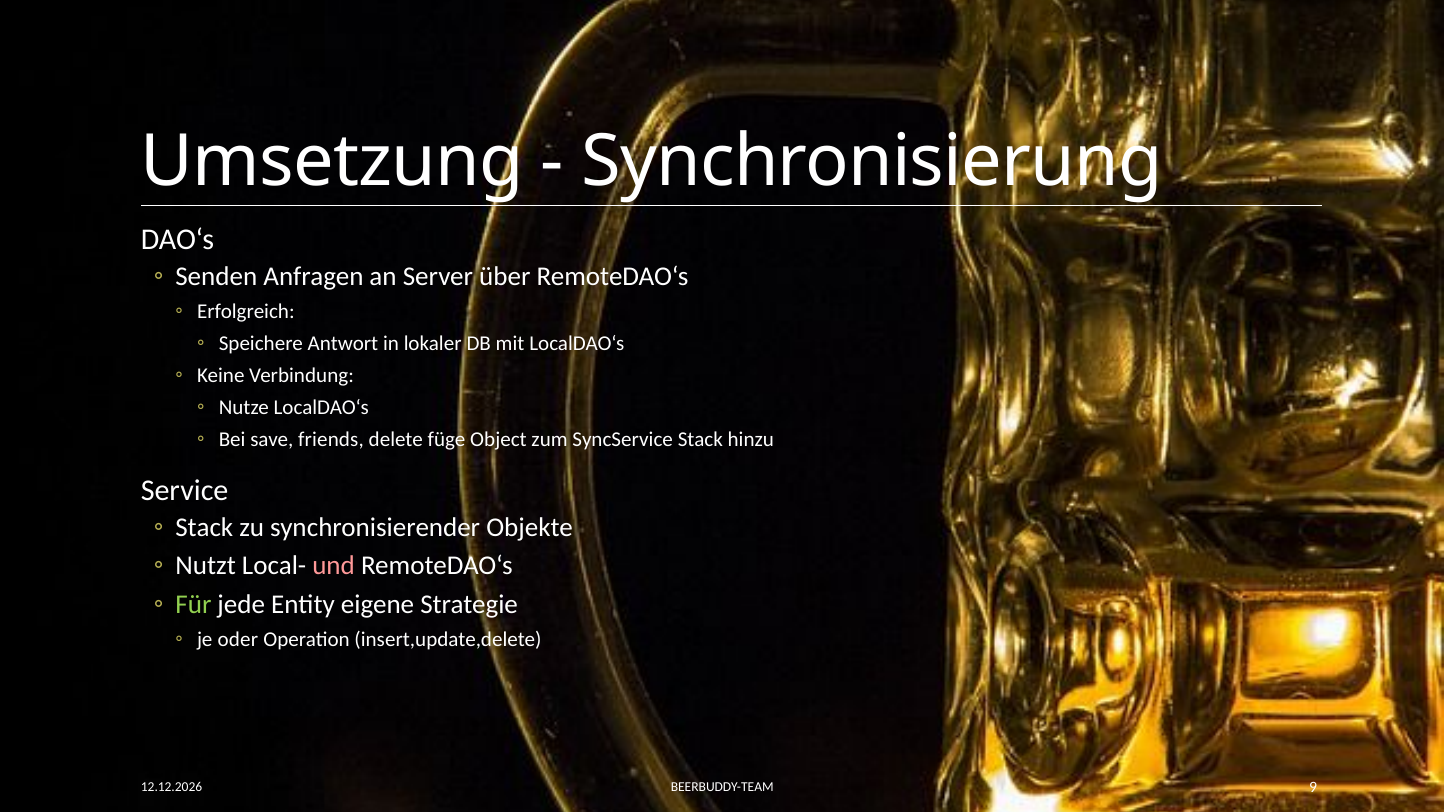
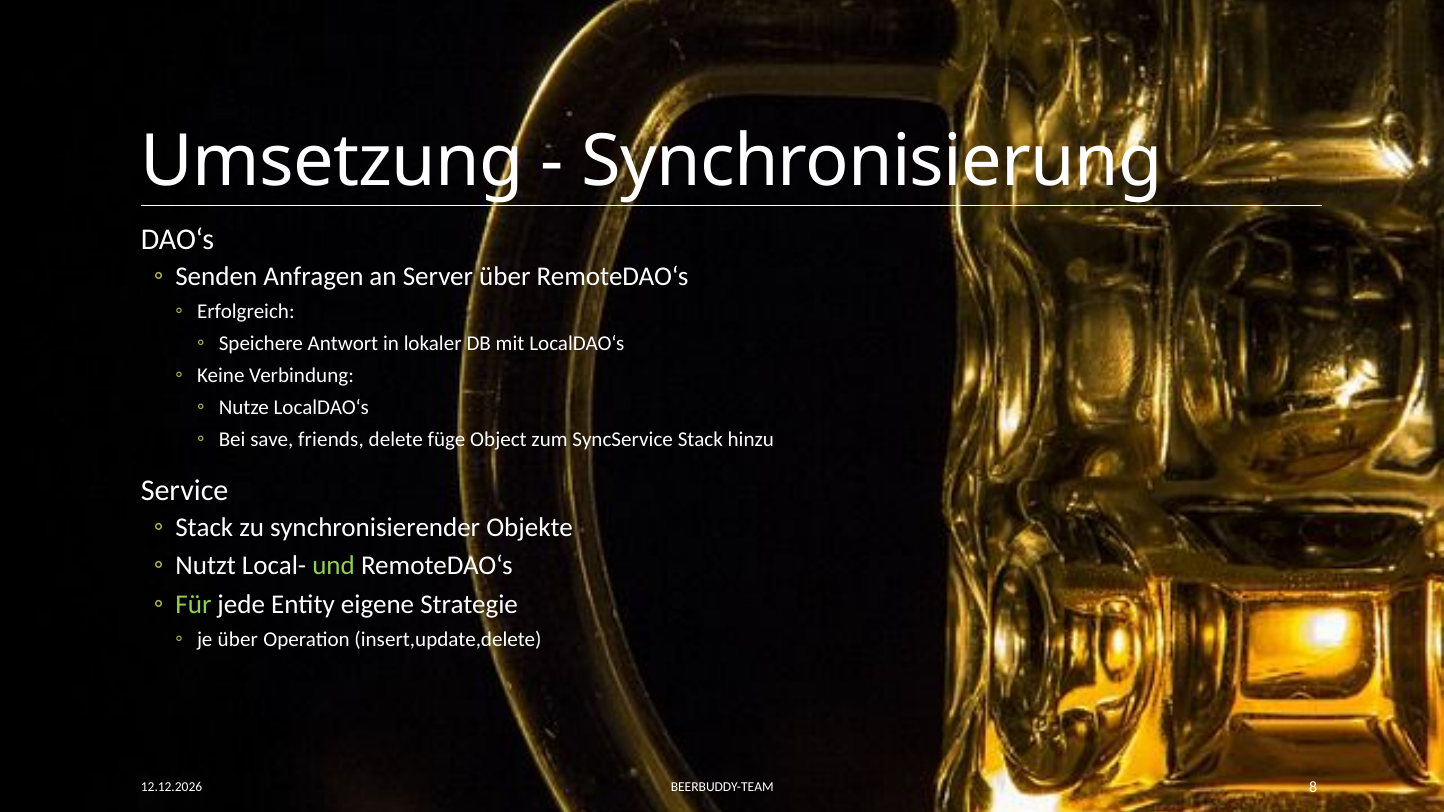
und colour: pink -> light green
je oder: oder -> über
9: 9 -> 8
